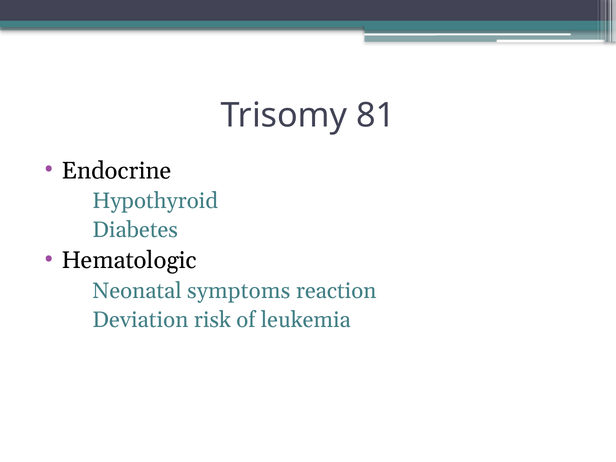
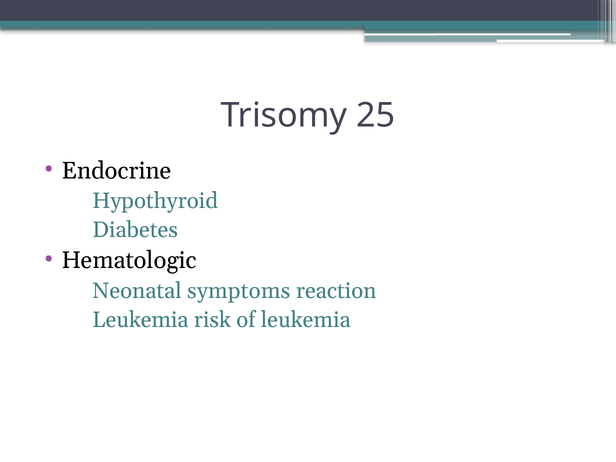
81: 81 -> 25
Deviation at (140, 320): Deviation -> Leukemia
